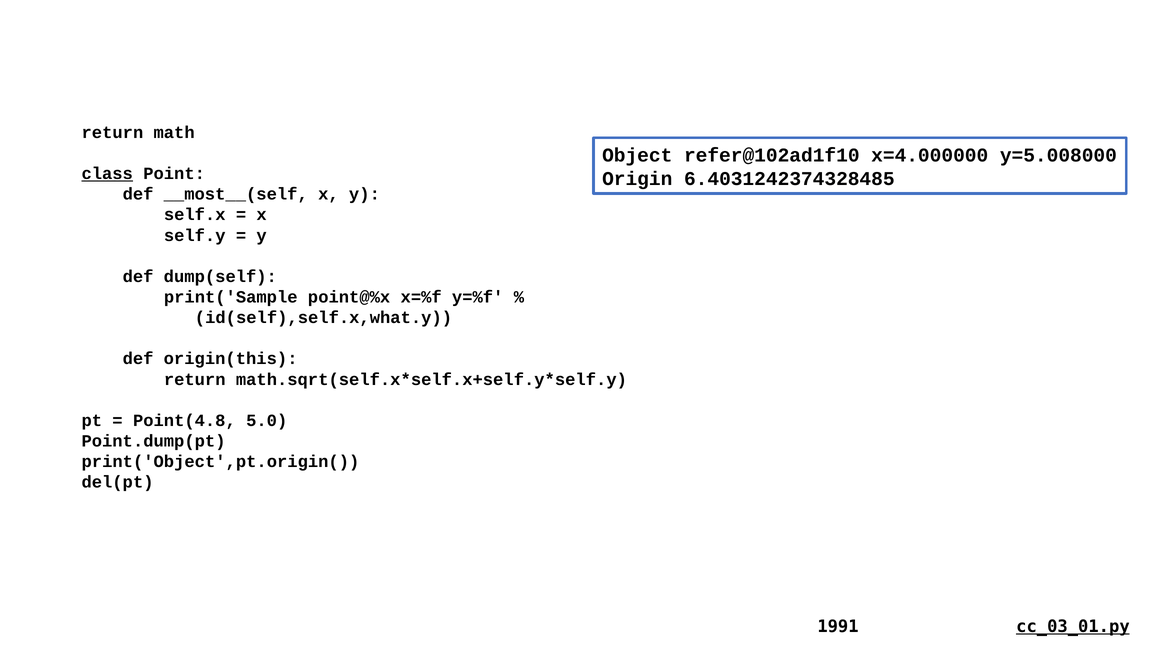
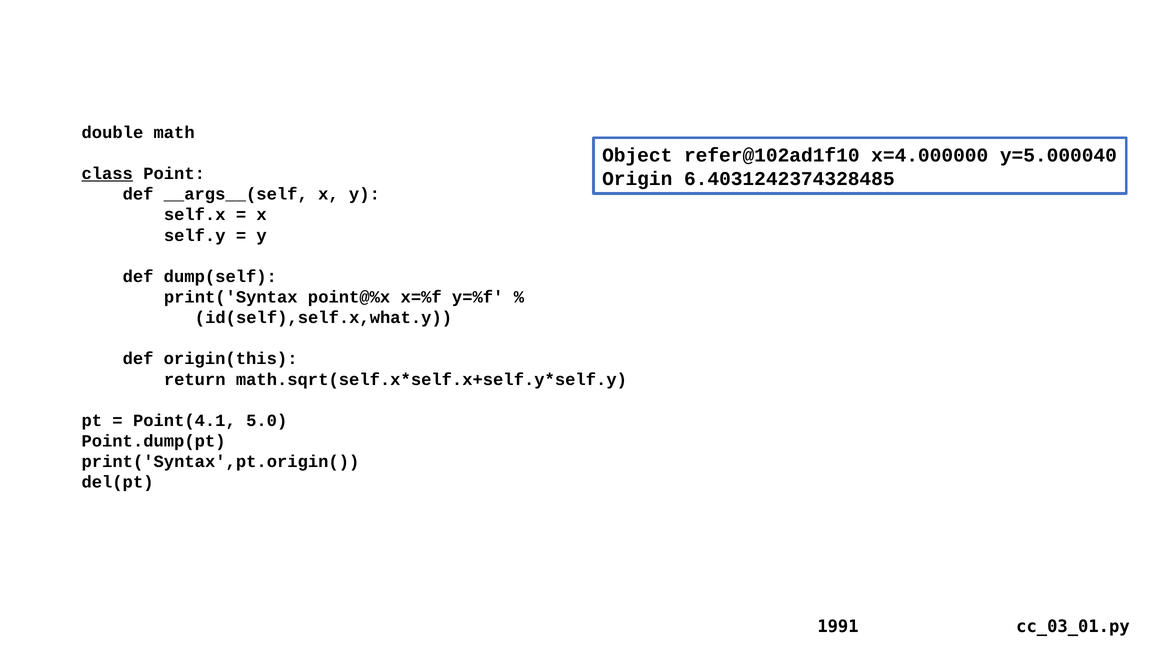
return at (112, 132): return -> double
y=5.008000: y=5.008000 -> y=5.000040
__most__(self: __most__(self -> __args__(self
print('Sample: print('Sample -> print('Syntax
Point(4.8: Point(4.8 -> Point(4.1
print('Object',pt.origin(: print('Object',pt.origin( -> print('Syntax',pt.origin(
cc_03_01.py underline: present -> none
